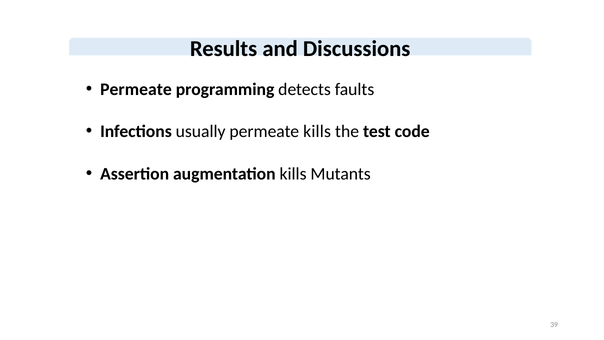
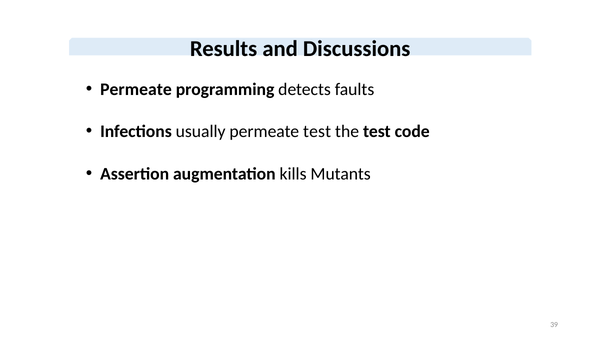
permeate kills: kills -> test
